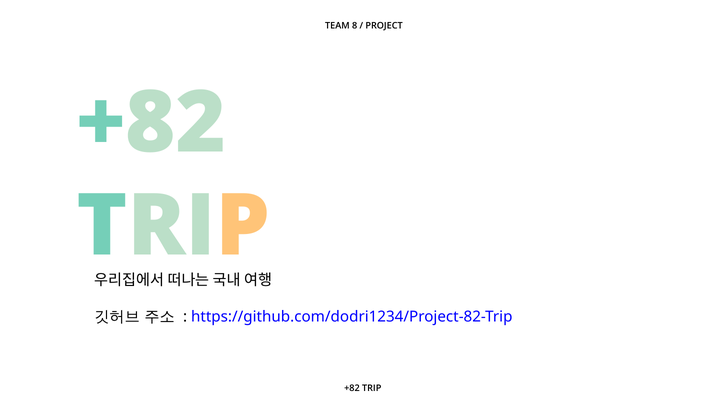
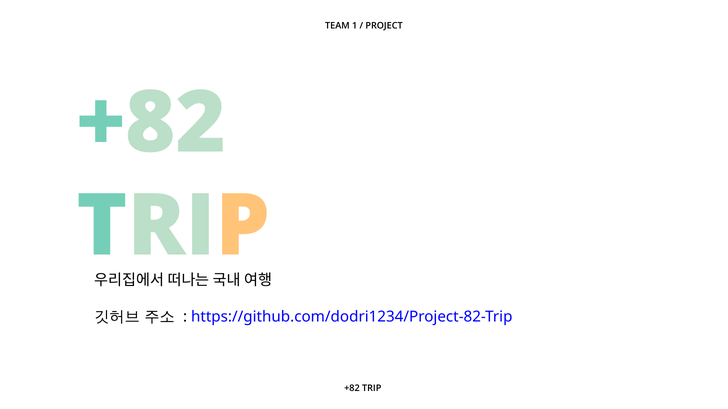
8: 8 -> 1
